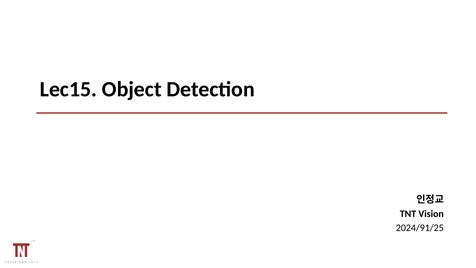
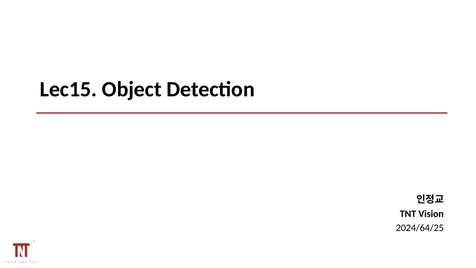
2024/91/25: 2024/91/25 -> 2024/64/25
